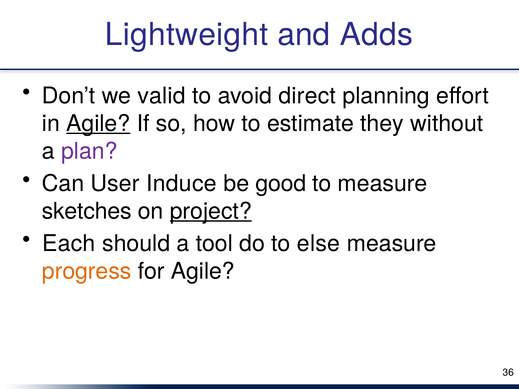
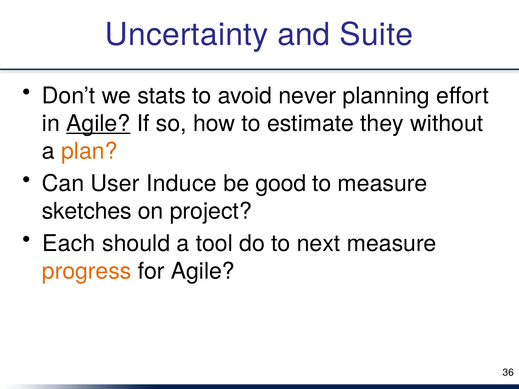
Lightweight: Lightweight -> Uncertainty
Adds: Adds -> Suite
valid: valid -> stats
direct: direct -> never
plan colour: purple -> orange
project underline: present -> none
else: else -> next
